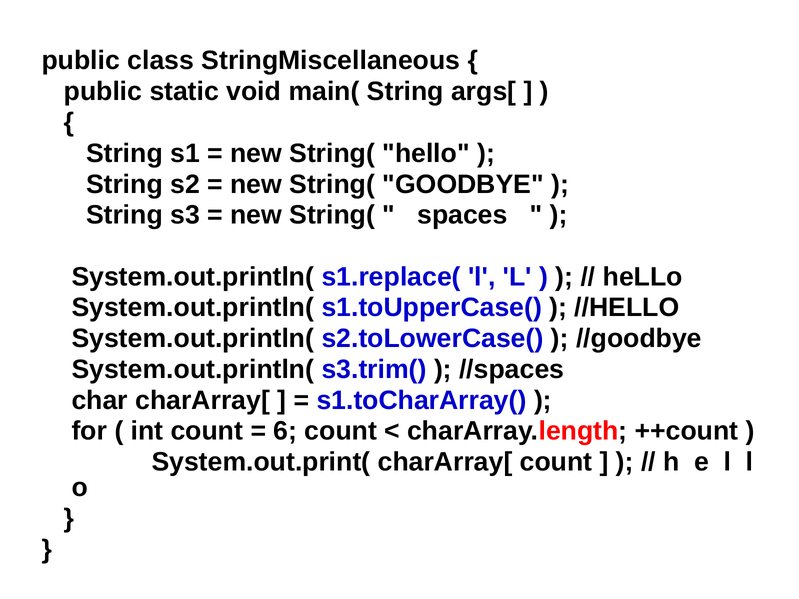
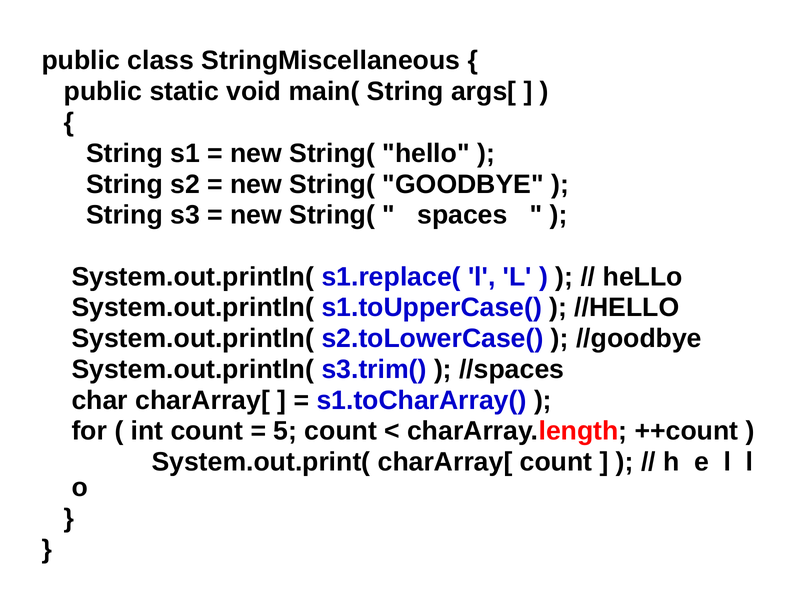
6: 6 -> 5
